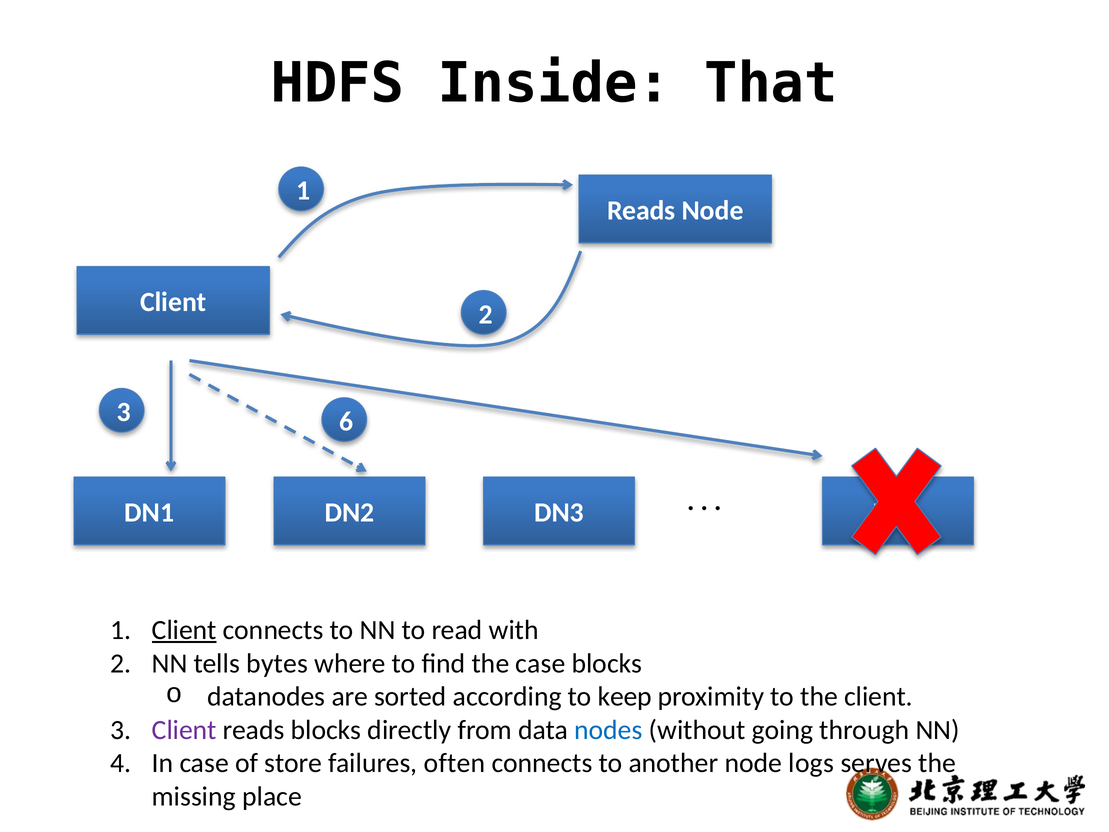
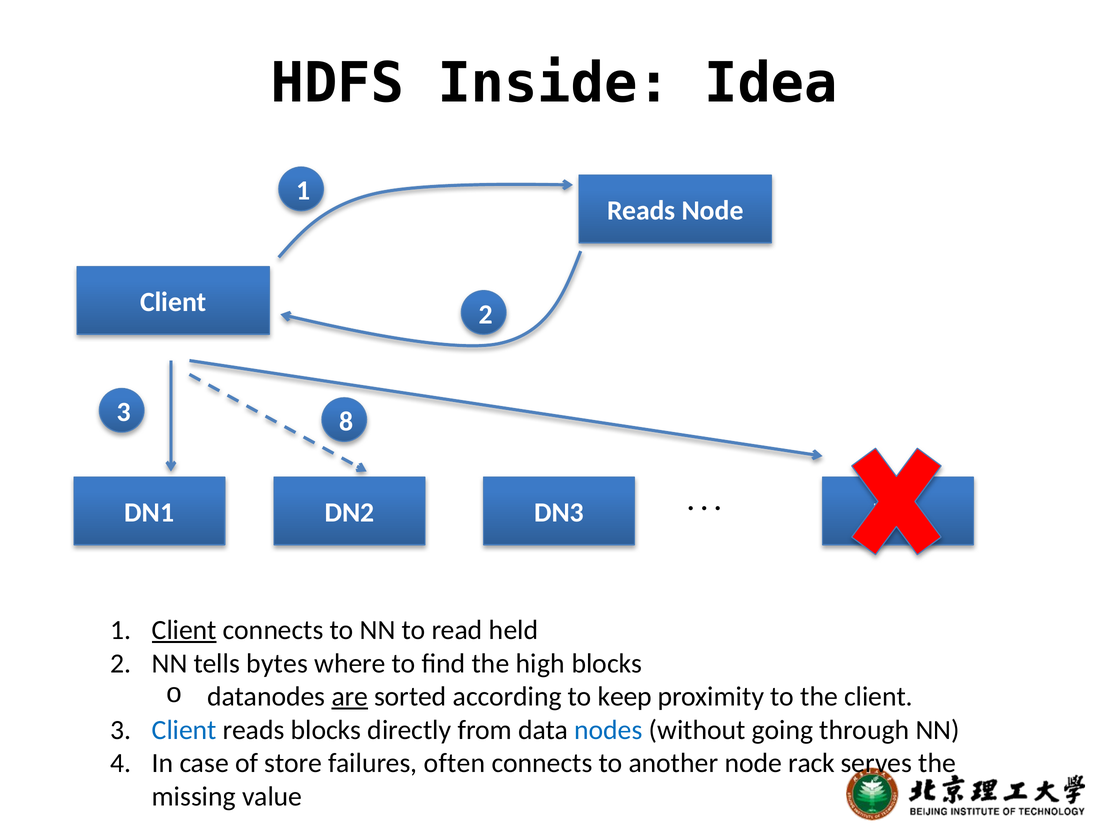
That: That -> Idea
6: 6 -> 8
with: with -> held
the case: case -> high
are underline: none -> present
Client at (184, 730) colour: purple -> blue
logs: logs -> rack
place: place -> value
